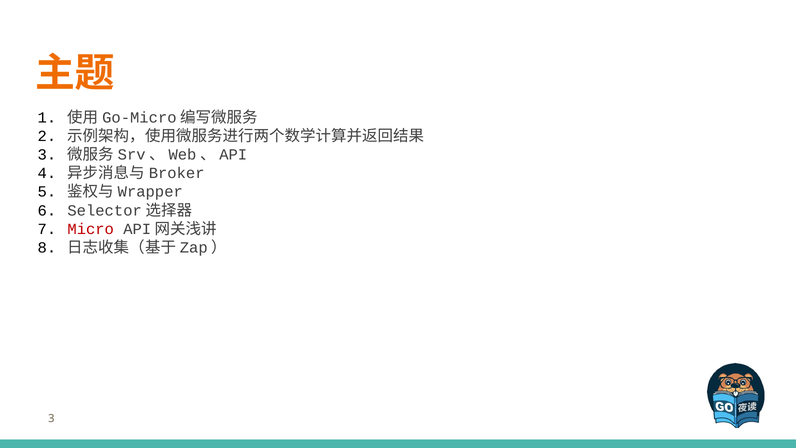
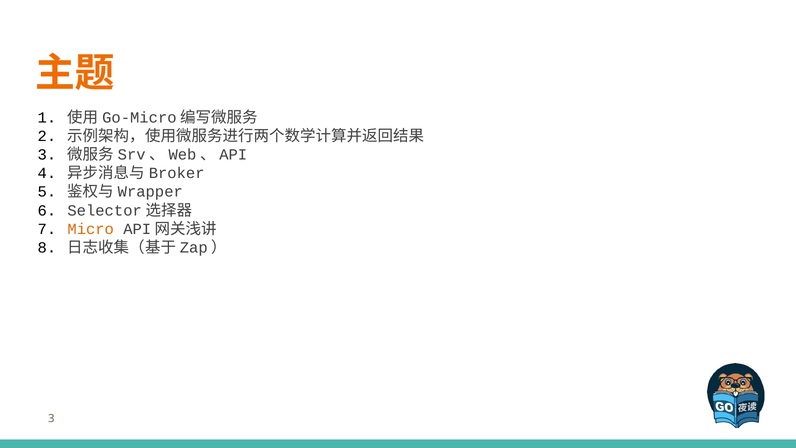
Micro colour: red -> orange
